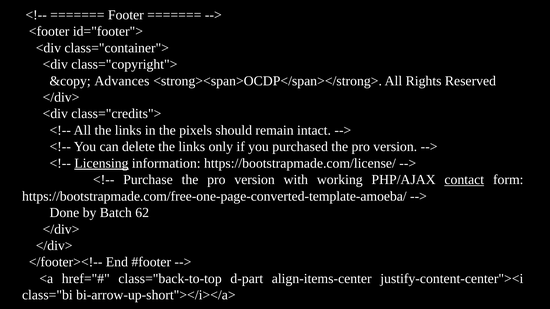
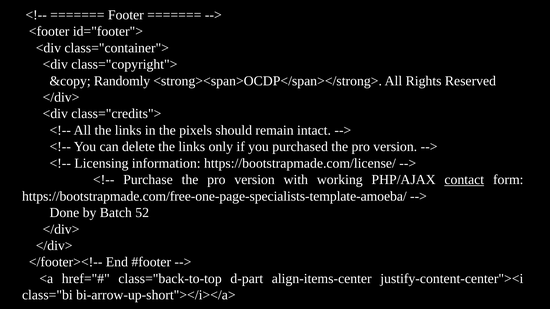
Advances: Advances -> Randomly
Licensing underline: present -> none
https://bootstrapmade.com/free-one-page-converted-template-amoeba/: https://bootstrapmade.com/free-one-page-converted-template-amoeba/ -> https://bootstrapmade.com/free-one-page-specialists-template-amoeba/
62: 62 -> 52
